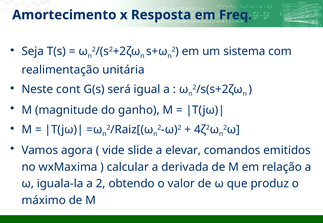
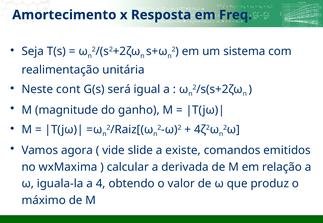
elevar: elevar -> existe
a 2: 2 -> 4
